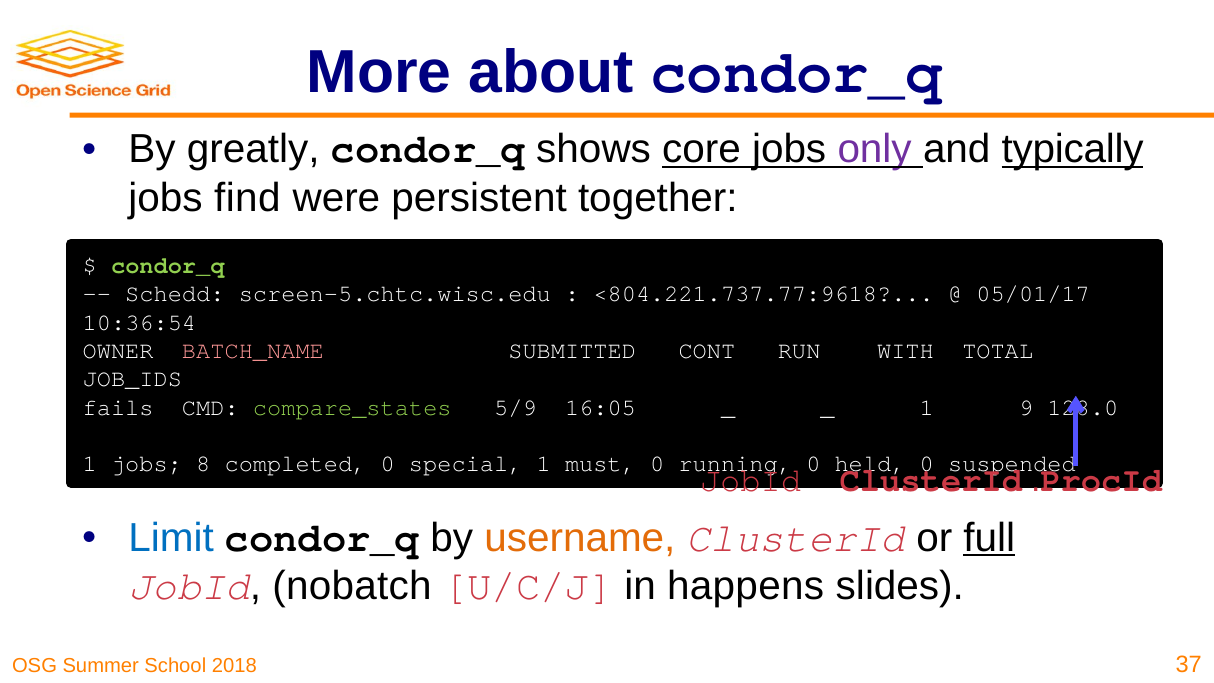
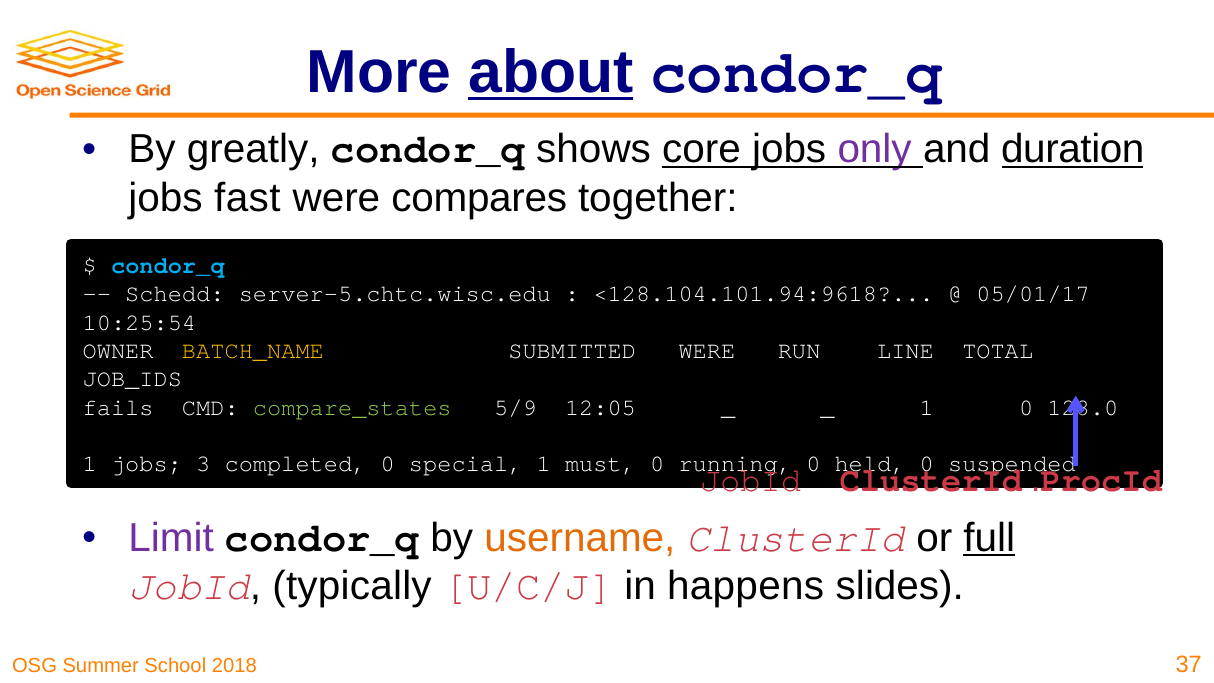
about underline: none -> present
typically: typically -> duration
find: find -> fast
persistent: persistent -> compares
condor_q at (168, 266) colour: light green -> light blue
screen-5.chtc.wisc.edu: screen-5.chtc.wisc.edu -> server-5.chtc.wisc.edu
<804.221.737.77:9618: <804.221.737.77:9618 -> <128.104.101.94:9618
10:36:54: 10:36:54 -> 10:25:54
BATCH_NAME colour: pink -> yellow
SUBMITTED CONT: CONT -> WERE
WITH: WITH -> LINE
16:05: 16:05 -> 12:05
1 9: 9 -> 0
8: 8 -> 3
Limit colour: blue -> purple
nobatch: nobatch -> typically
